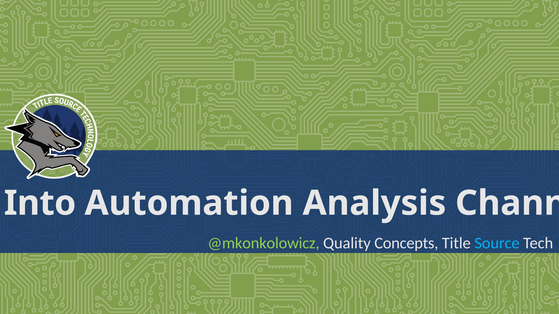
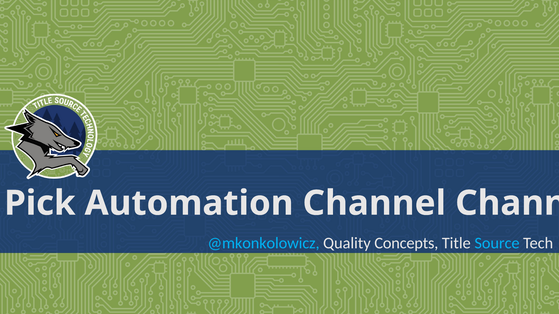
Into: Into -> Pick
Automation Analysis: Analysis -> Channel
@mkonkolowicz colour: light green -> light blue
